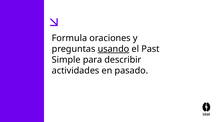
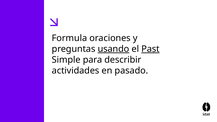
Past underline: none -> present
